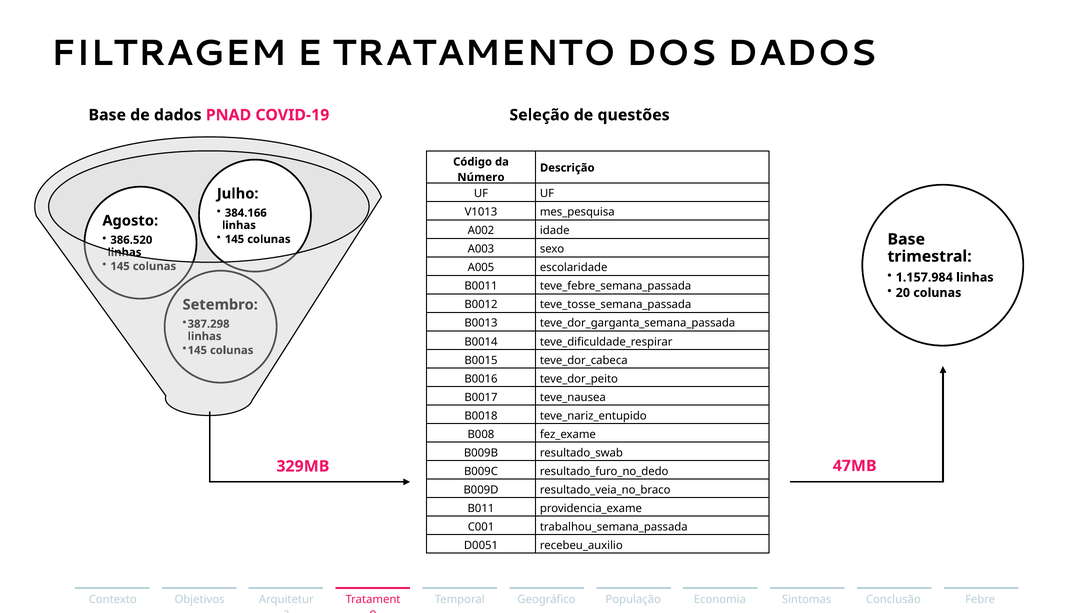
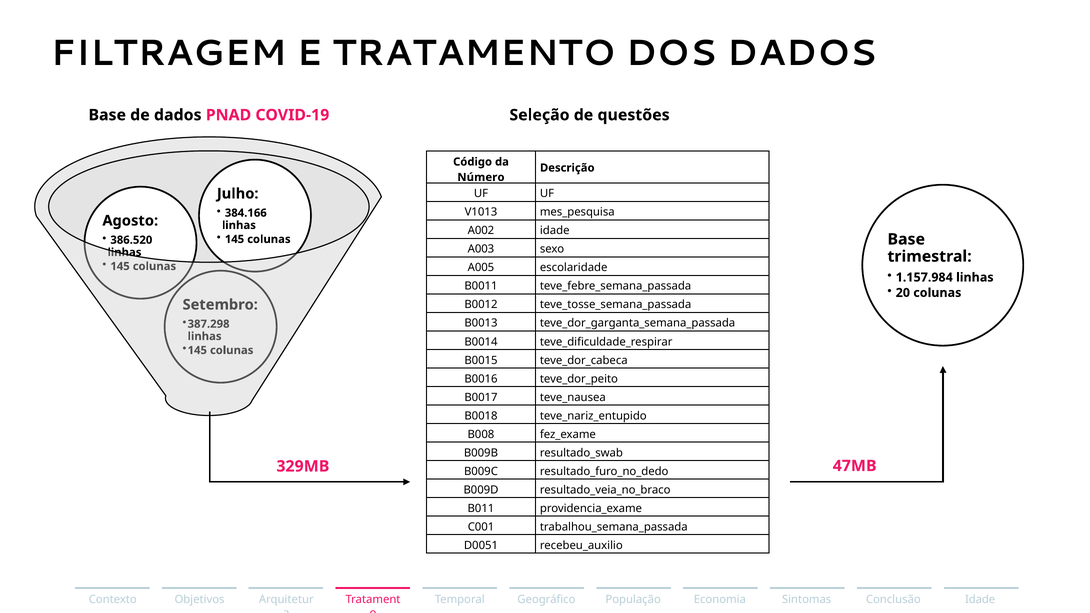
Conclusão Febre: Febre -> Idade
